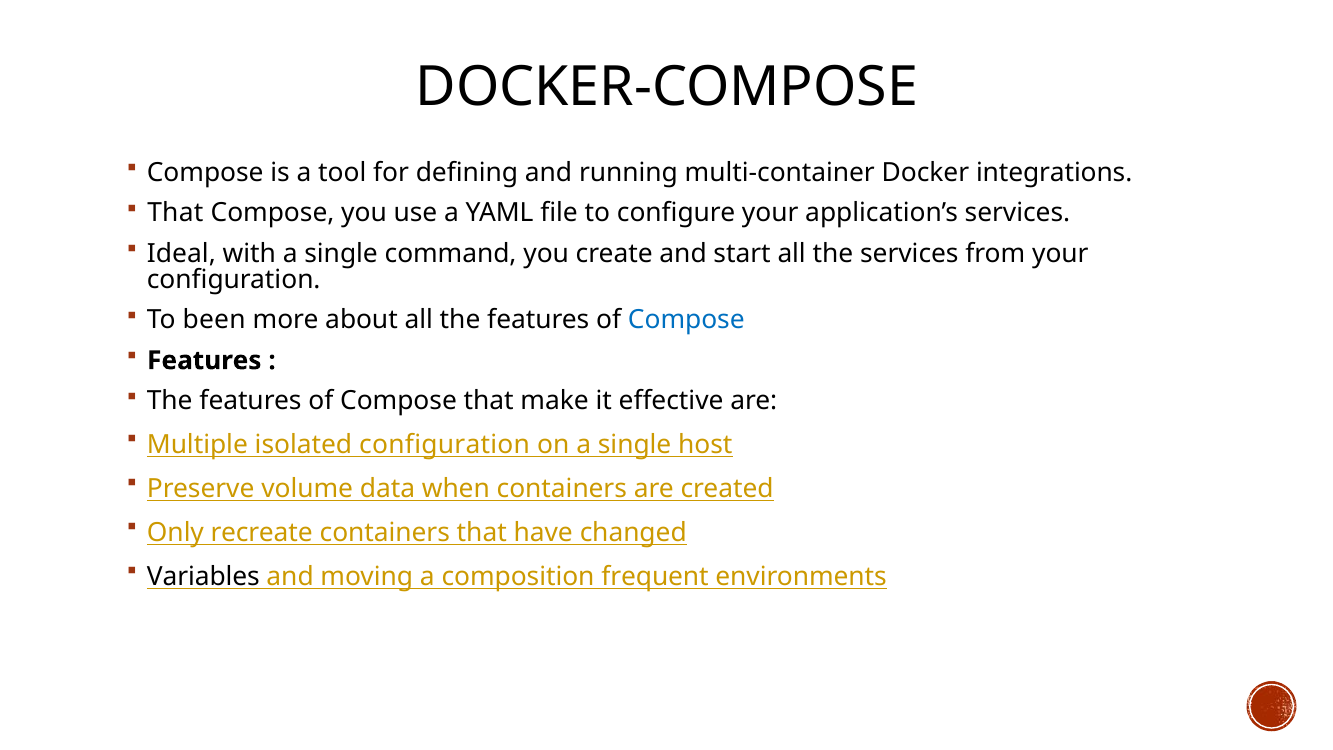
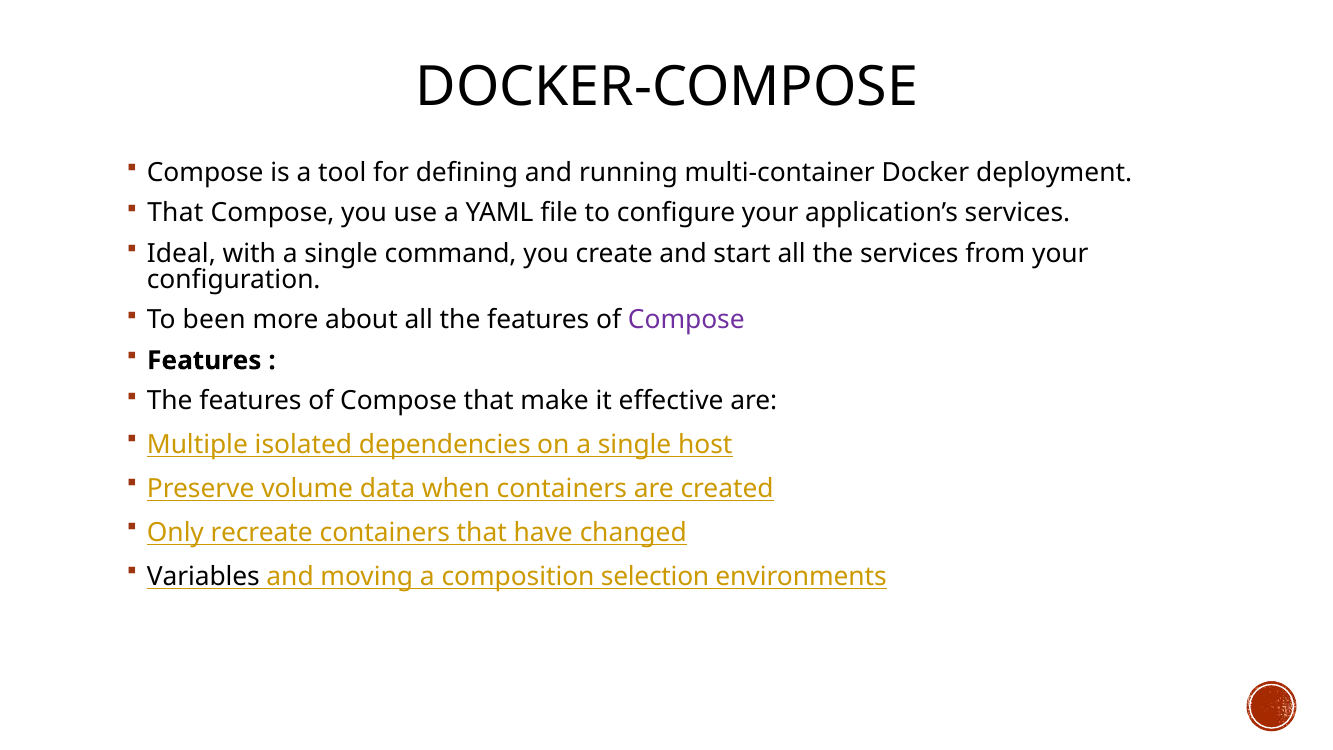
integrations: integrations -> deployment
Compose at (686, 320) colour: blue -> purple
isolated configuration: configuration -> dependencies
frequent: frequent -> selection
